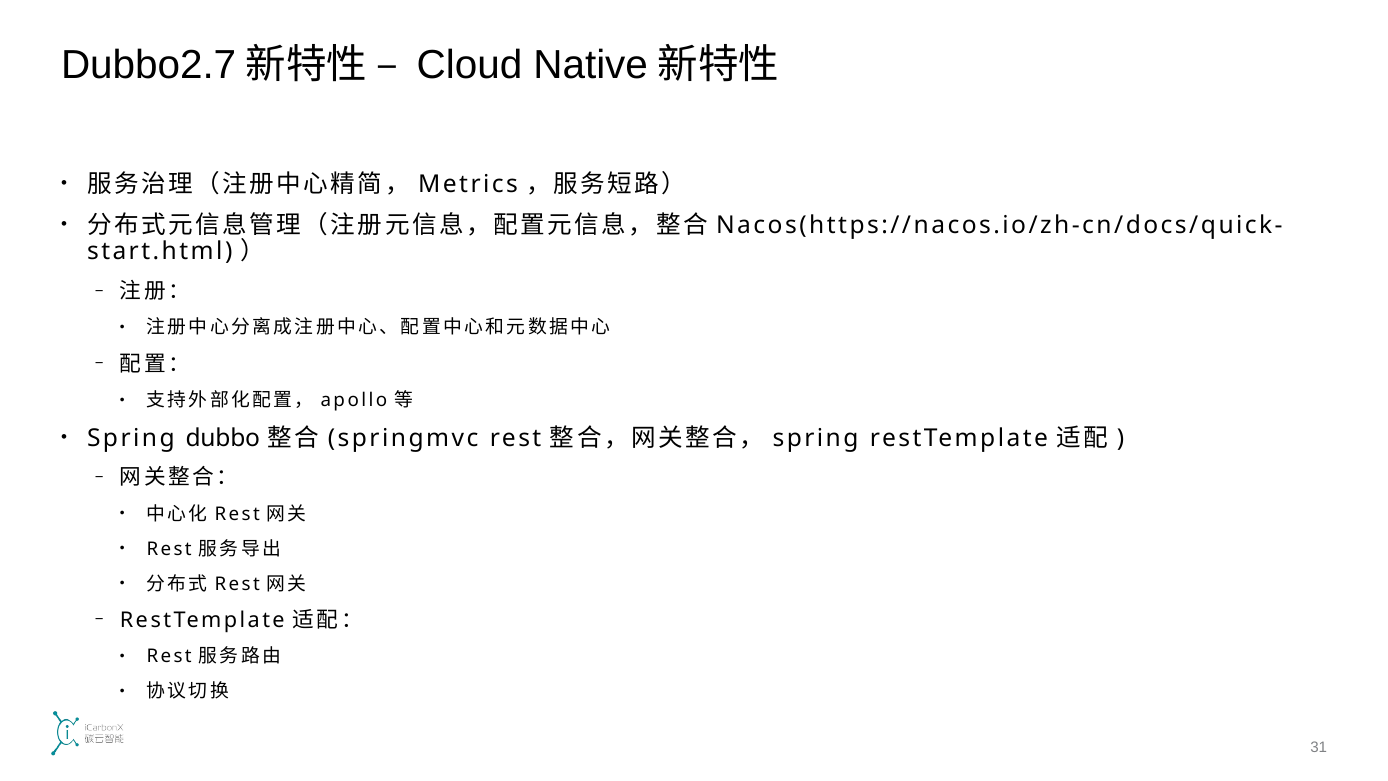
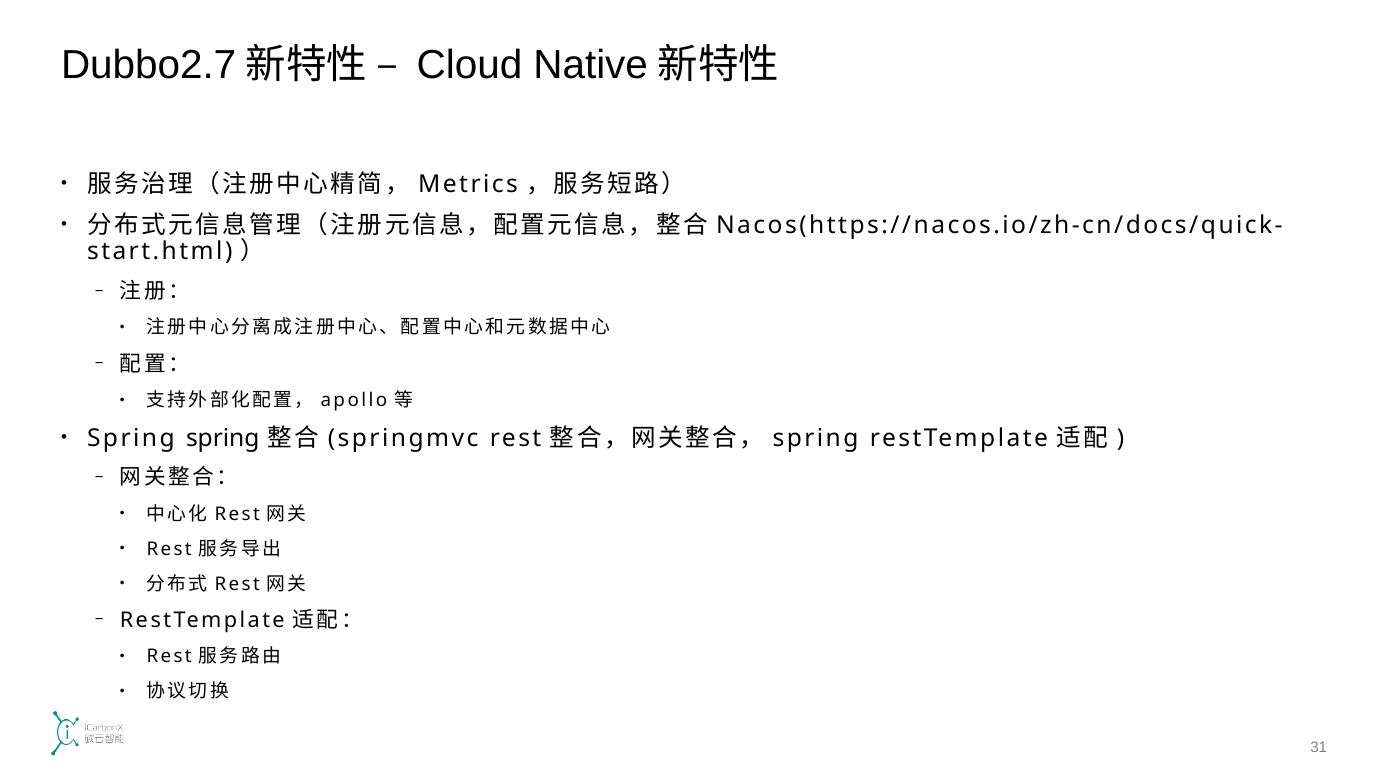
Spring dubbo: dubbo -> spring
